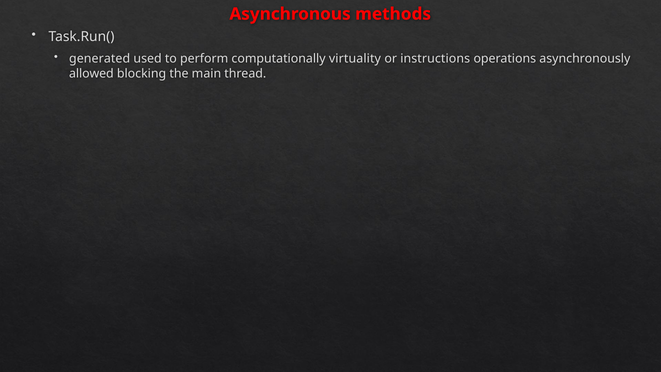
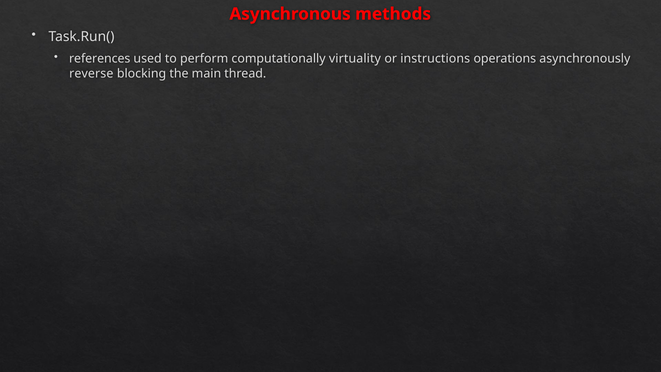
generated: generated -> references
allowed: allowed -> reverse
